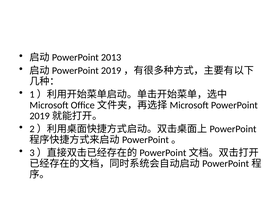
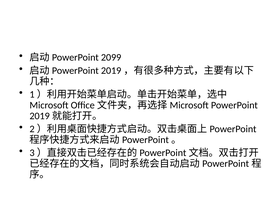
2013: 2013 -> 2099
